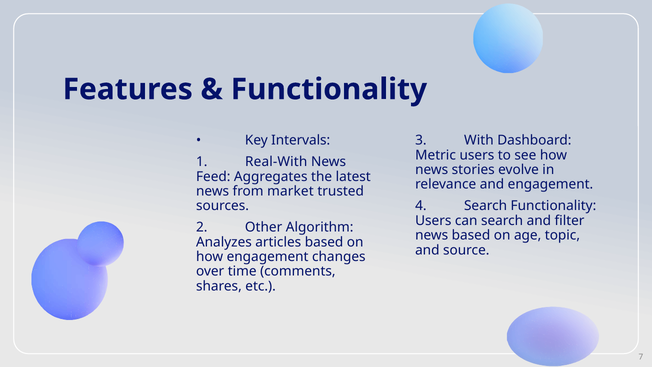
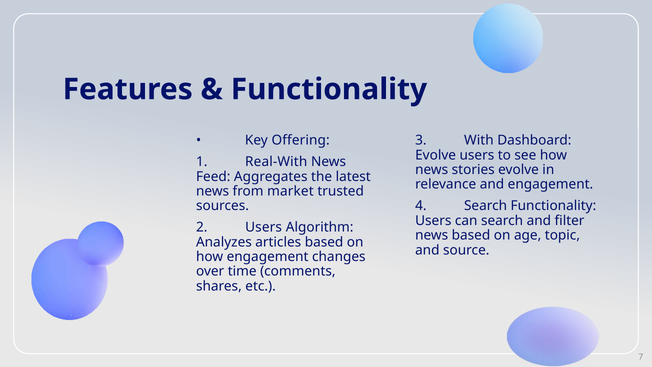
Intervals: Intervals -> Offering
Metric at (436, 155): Metric -> Evolve
2 Other: Other -> Users
